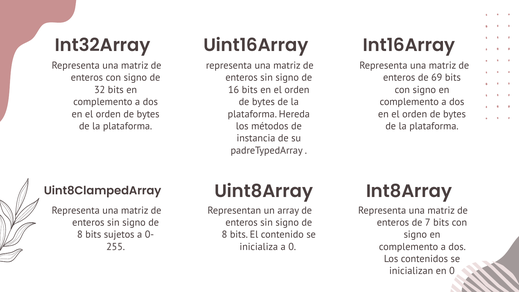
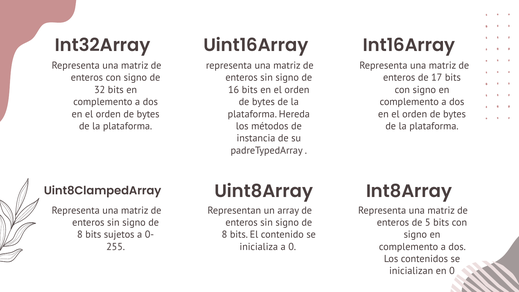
69: 69 -> 17
7: 7 -> 5
